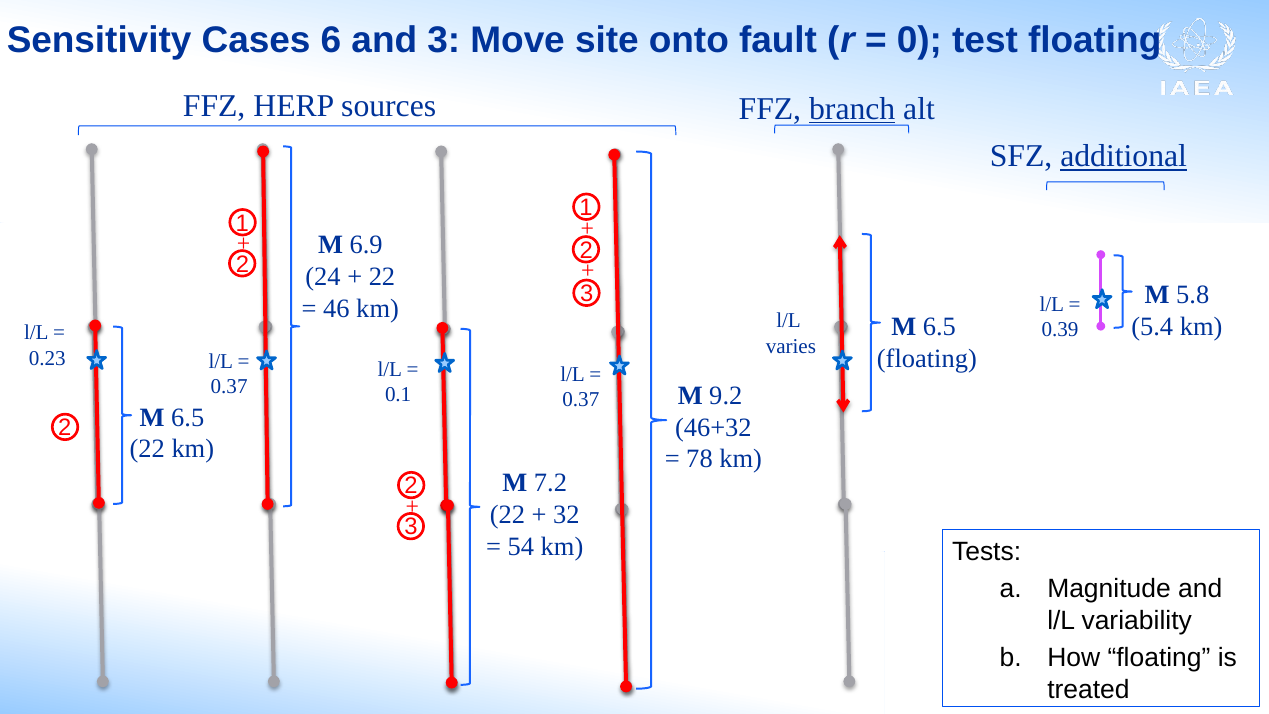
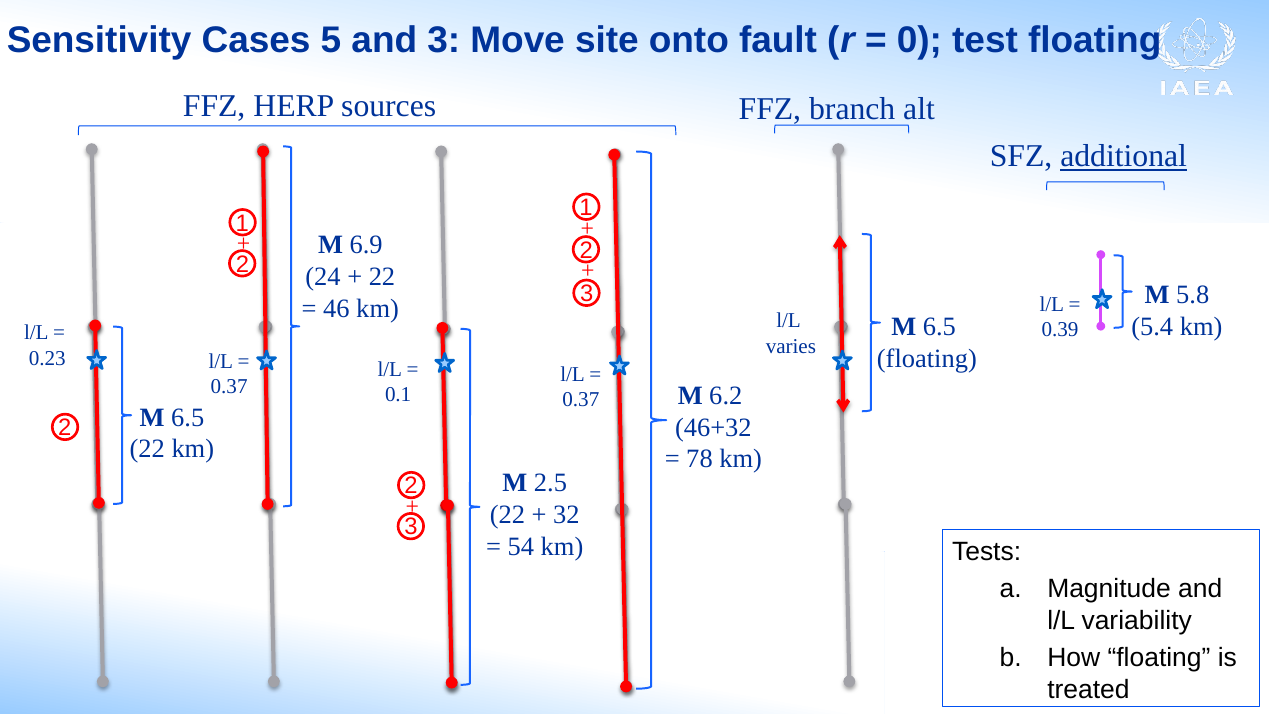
6: 6 -> 5
branch underline: present -> none
9.2: 9.2 -> 6.2
7.2: 7.2 -> 2.5
